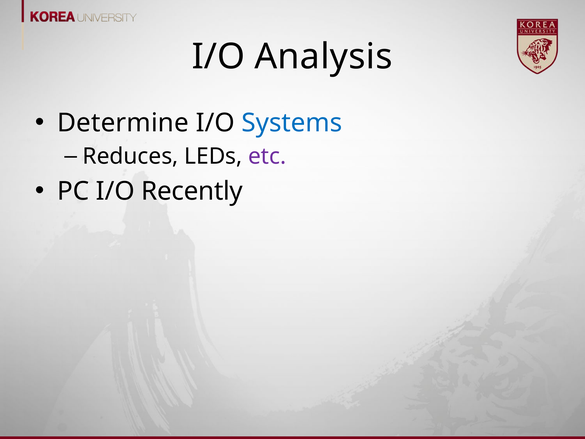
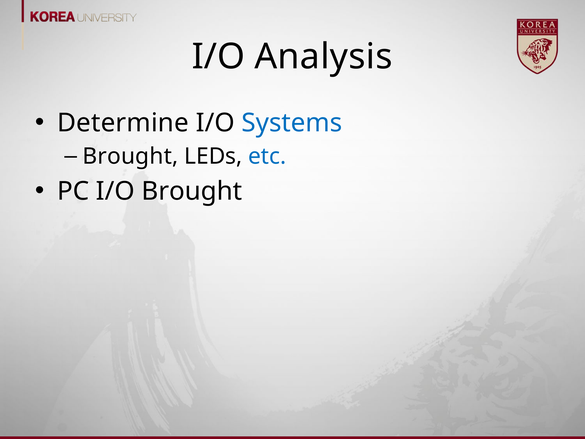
Reduces at (130, 156): Reduces -> Brought
etc colour: purple -> blue
I/O Recently: Recently -> Brought
